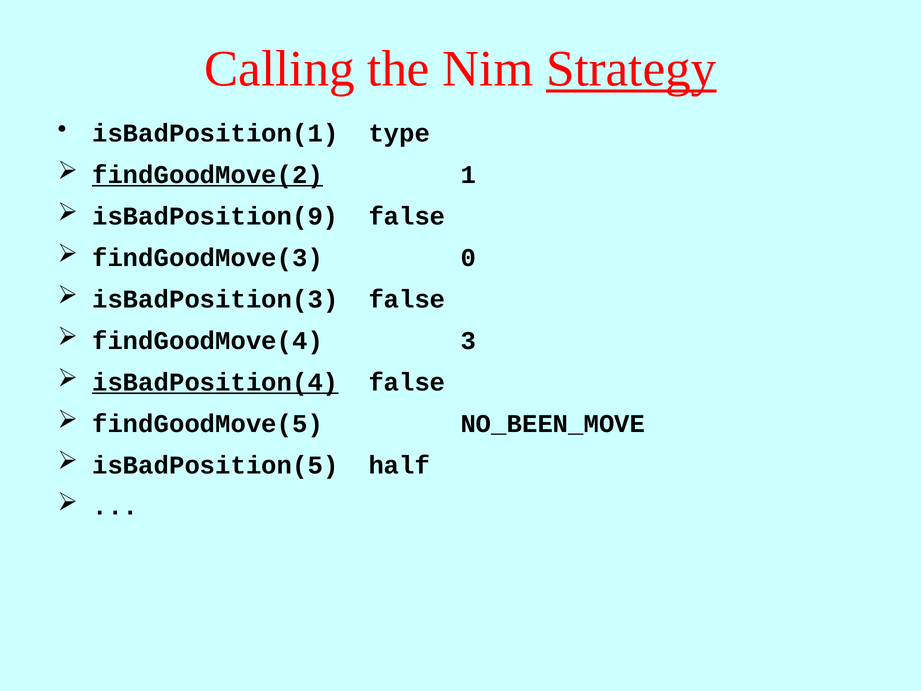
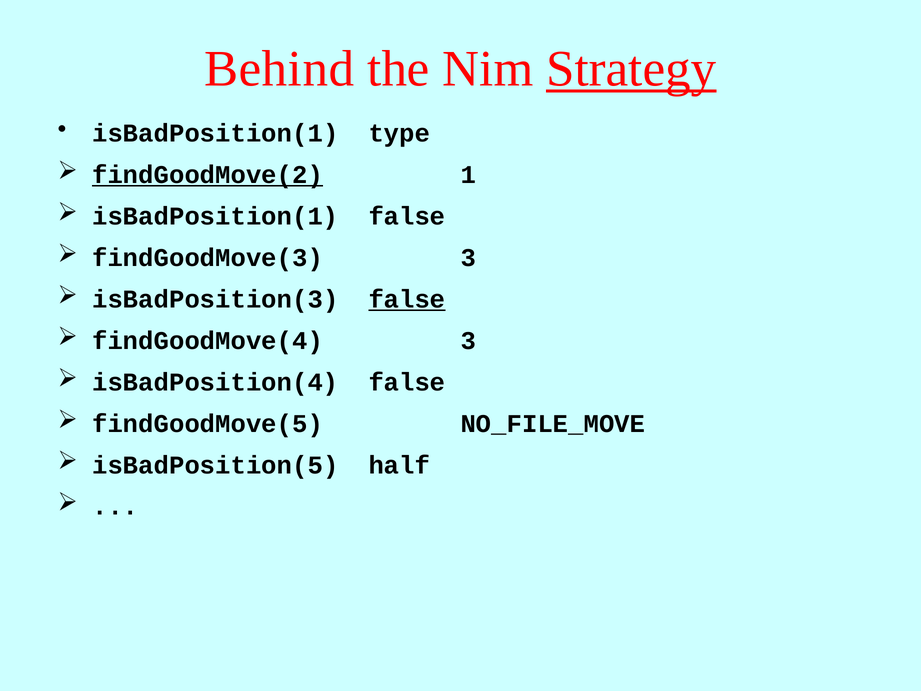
Calling: Calling -> Behind
isBadPosition(9 at (215, 216): isBadPosition(9 -> isBadPosition(1
findGoodMove(3 0: 0 -> 3
false at (407, 299) underline: none -> present
isBadPosition(4 underline: present -> none
NO_BEEN_MOVE: NO_BEEN_MOVE -> NO_FILE_MOVE
